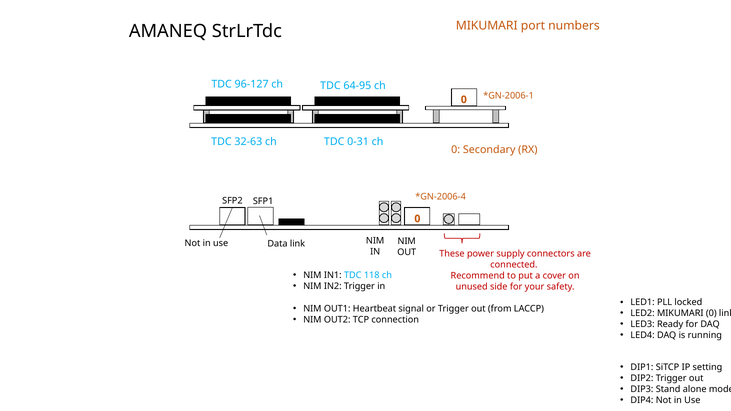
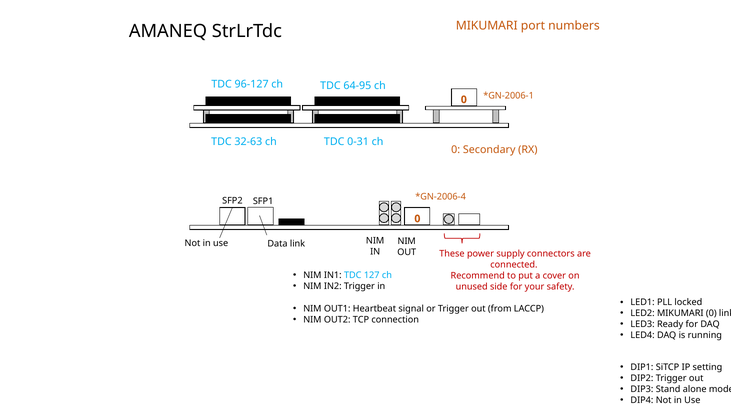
118: 118 -> 127
